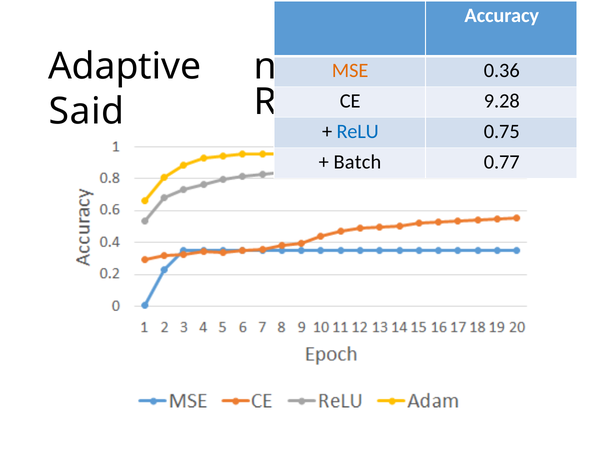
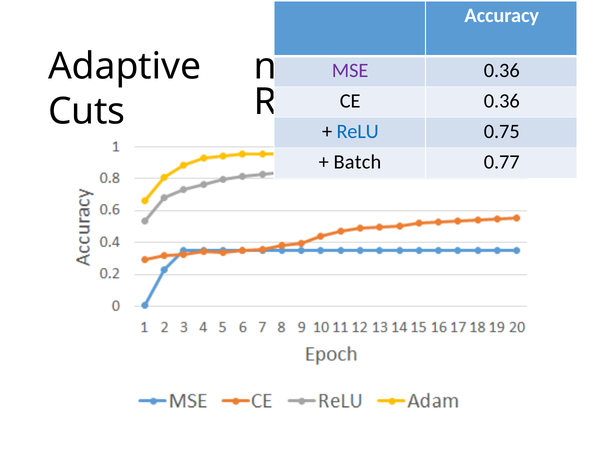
MSE colour: orange -> purple
CE 9.28: 9.28 -> 0.36
Said: Said -> Cuts
